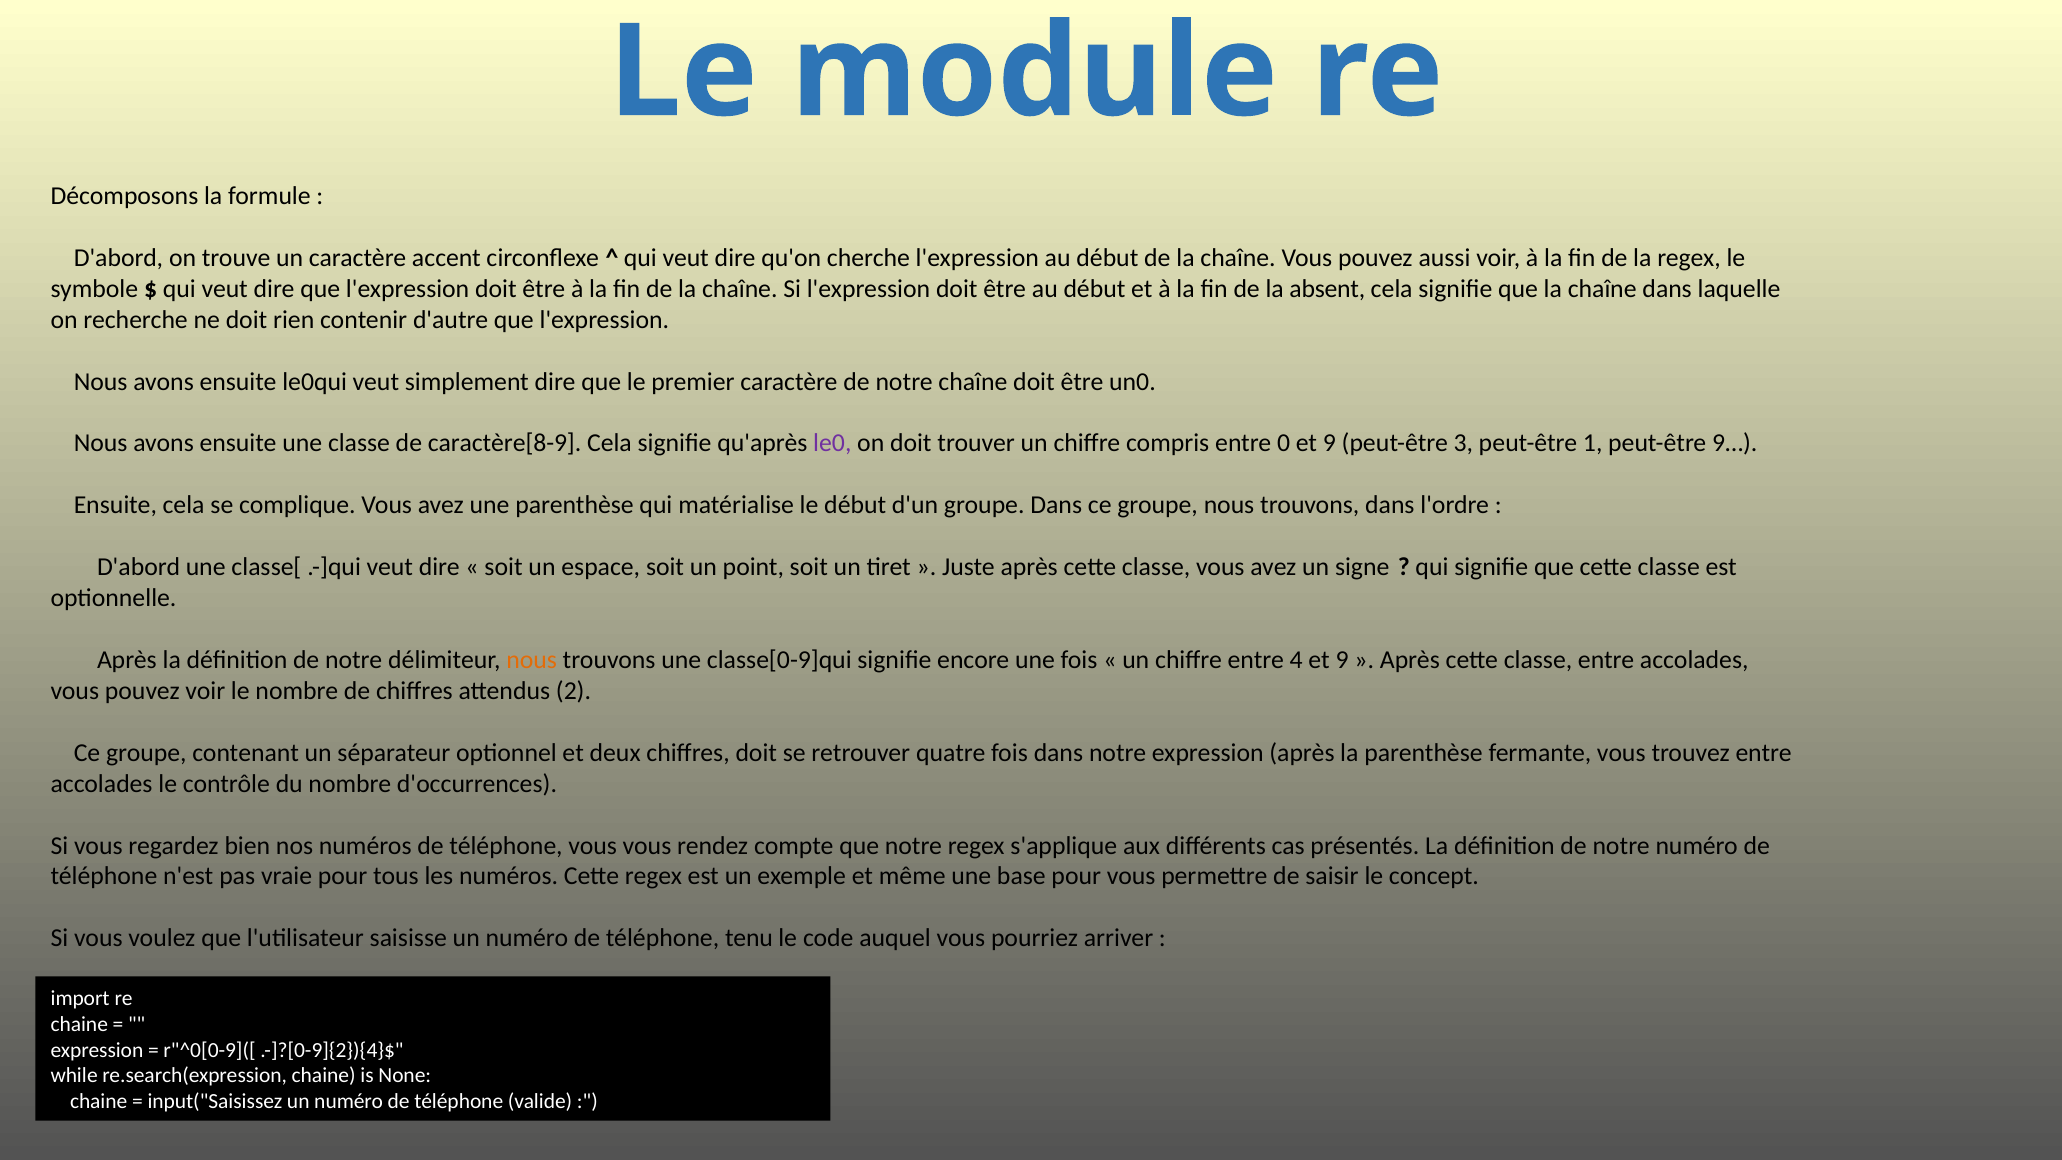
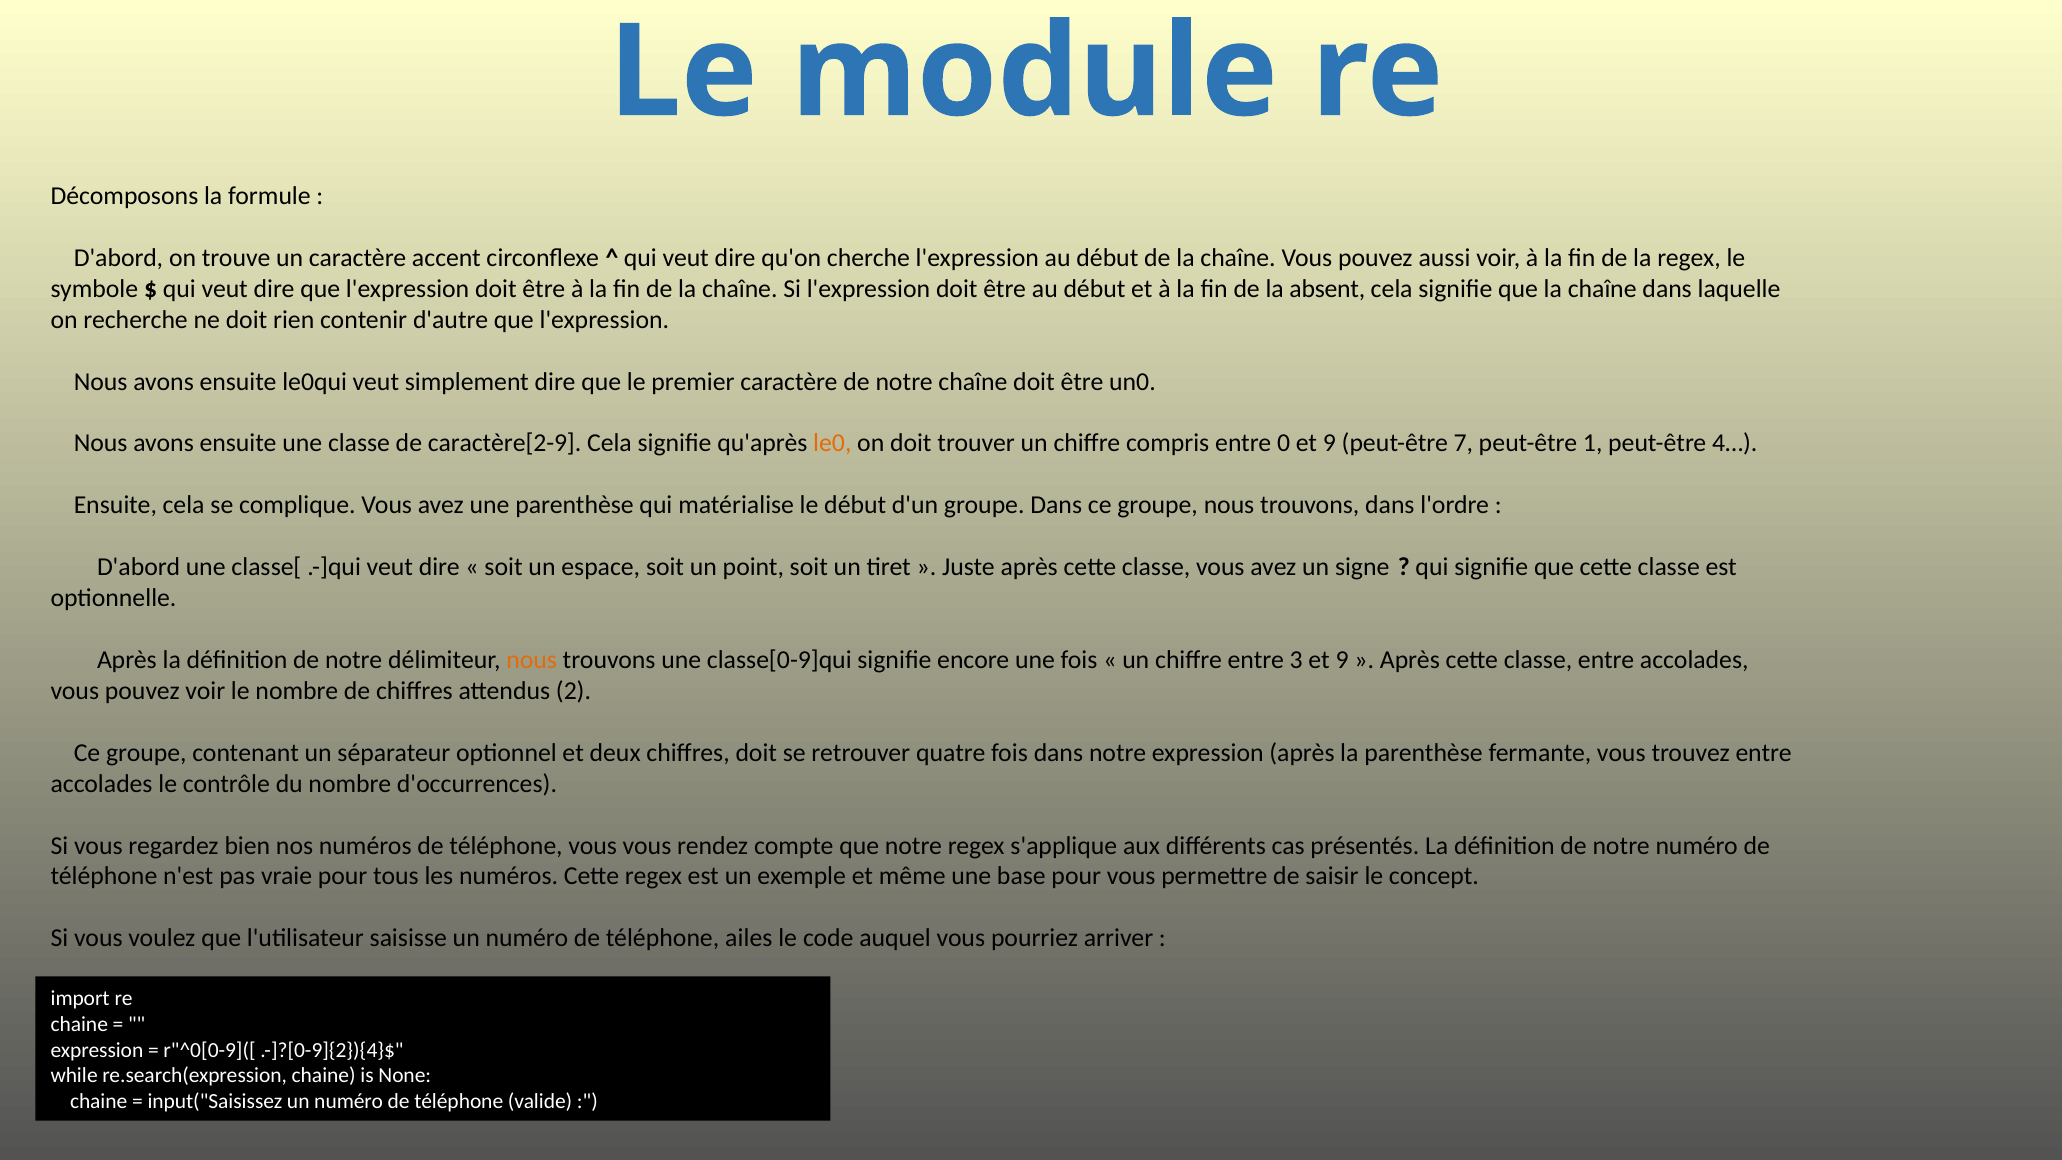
caractère[8-9: caractère[8-9 -> caractère[2-9
le0 colour: purple -> orange
3: 3 -> 7
9…: 9… -> 4…
4: 4 -> 3
tenu: tenu -> ailes
